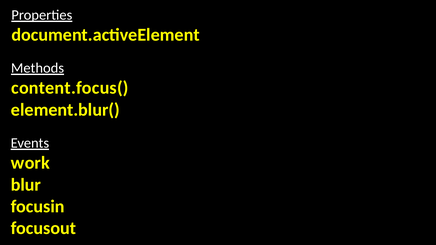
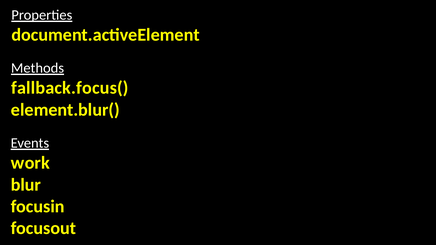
content.focus(: content.focus( -> fallback.focus(
